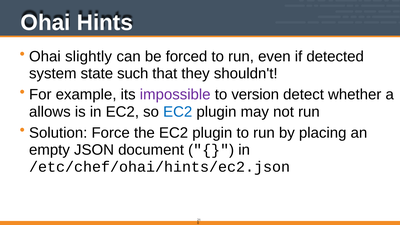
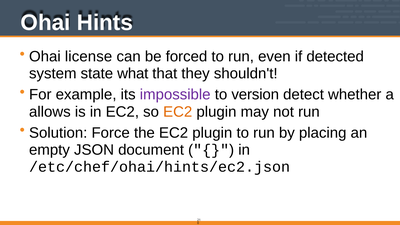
slightly: slightly -> license
such: such -> what
EC2 at (178, 112) colour: blue -> orange
